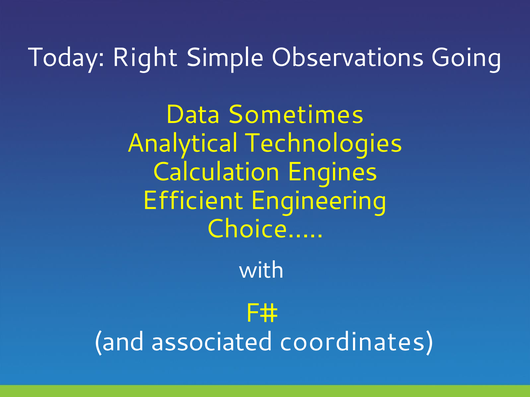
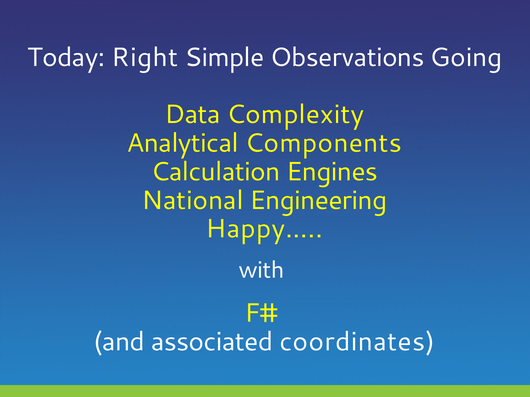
Sometimes: Sometimes -> Complexity
Technologies: Technologies -> Components
Efficient: Efficient -> National
Choice…: Choice… -> Happy…
